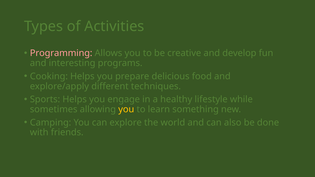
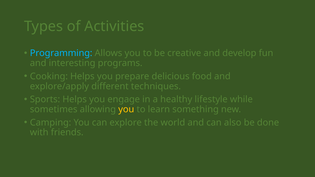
Programming colour: pink -> light blue
